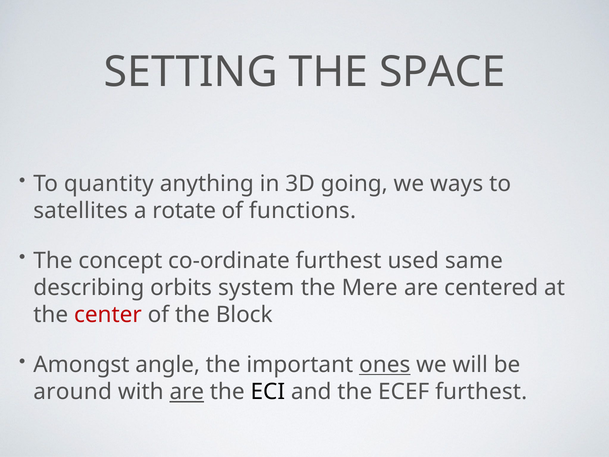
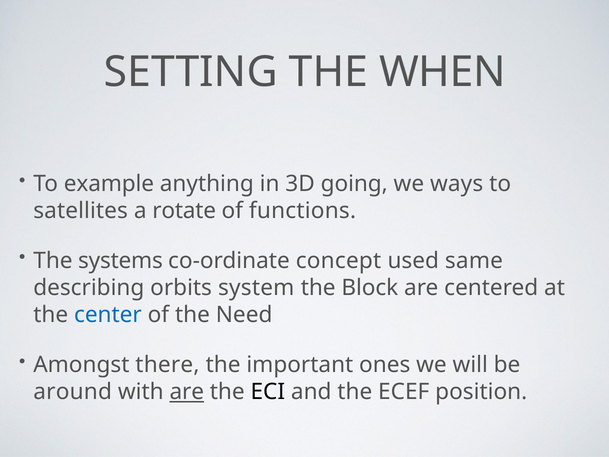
SPACE: SPACE -> WHEN
quantity: quantity -> example
concept: concept -> systems
co-ordinate furthest: furthest -> concept
Mere: Mere -> Block
center colour: red -> blue
Block: Block -> Need
angle: angle -> there
ones underline: present -> none
ECEF furthest: furthest -> position
